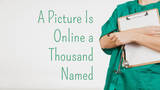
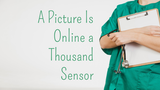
Named: Named -> Sensor
